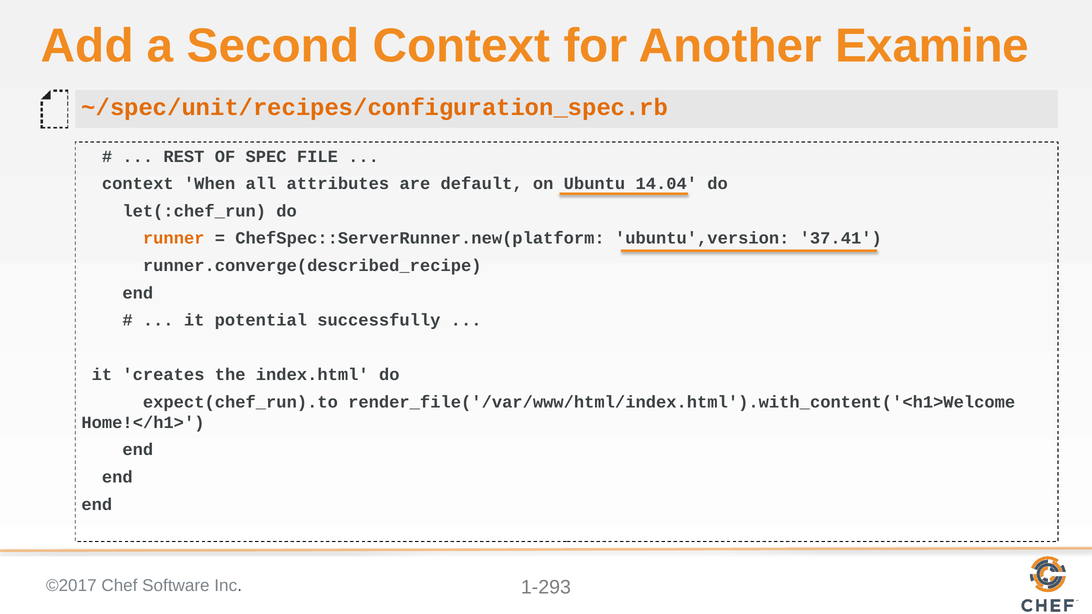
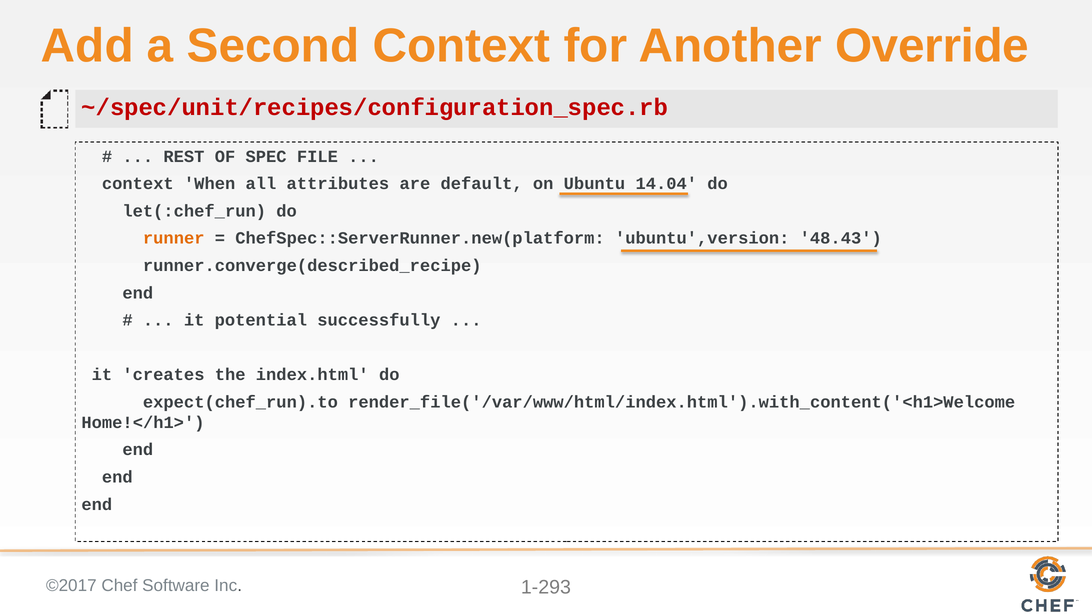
Examine: Examine -> Override
~/spec/unit/recipes/configuration_spec.rb colour: orange -> red
37.41: 37.41 -> 48.43
